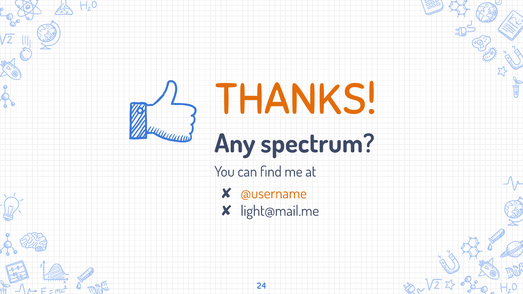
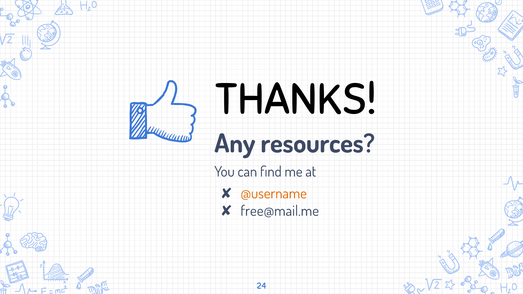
THANKS colour: orange -> black
spectrum: spectrum -> resources
light@mail.me: light@mail.me -> free@mail.me
